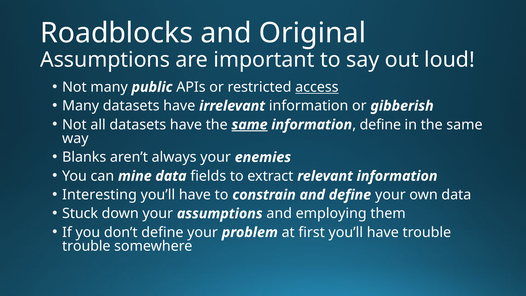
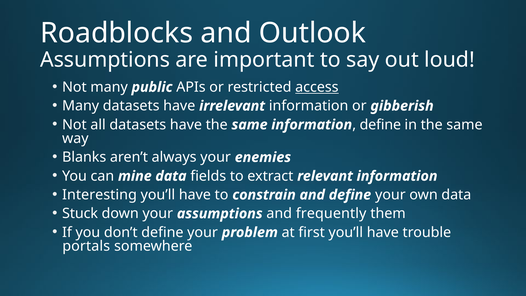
Original: Original -> Outlook
same at (250, 125) underline: present -> none
employing: employing -> frequently
trouble at (86, 246): trouble -> portals
